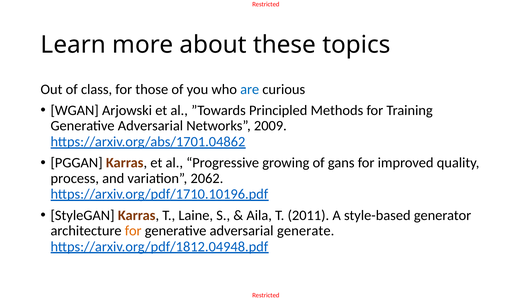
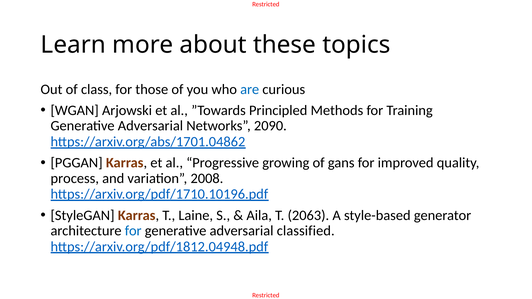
2009: 2009 -> 2090
2062: 2062 -> 2008
2011: 2011 -> 2063
for at (133, 231) colour: orange -> blue
generate: generate -> classified
